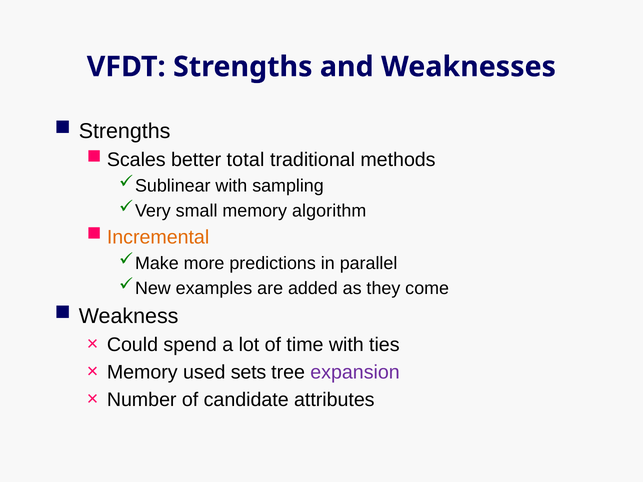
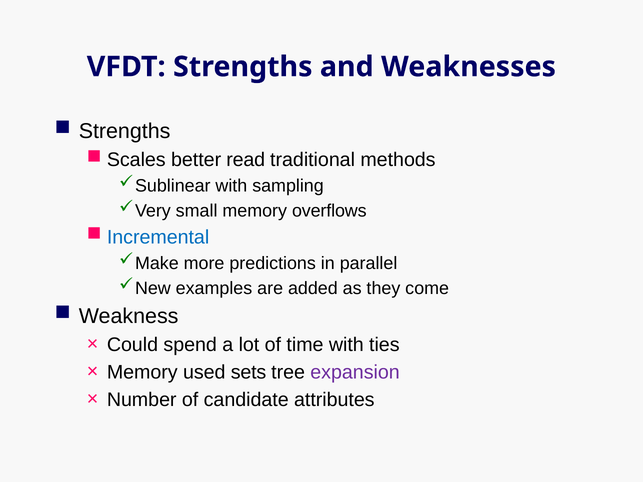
total: total -> read
algorithm: algorithm -> overflows
Incremental colour: orange -> blue
